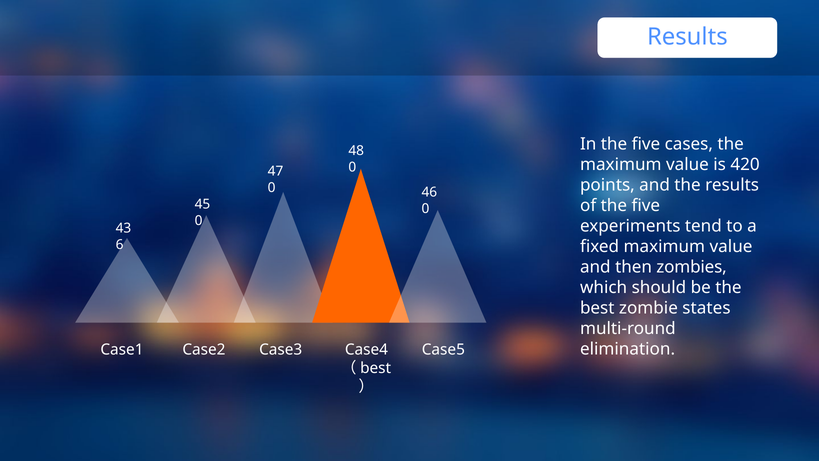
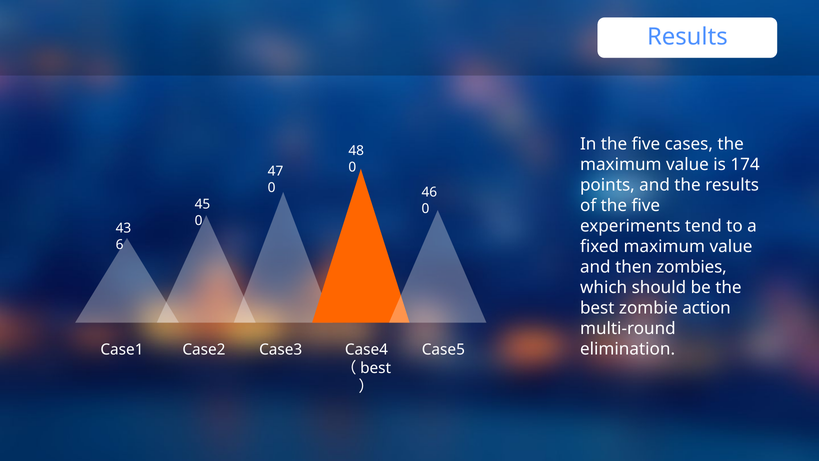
420: 420 -> 174
states: states -> action
